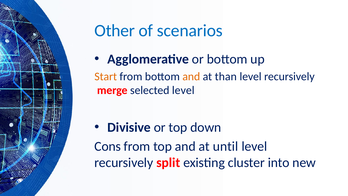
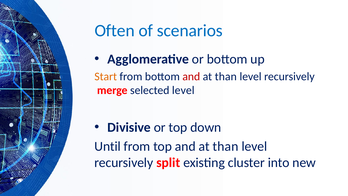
Other: Other -> Often
and at (191, 76) colour: orange -> red
Cons: Cons -> Until
top and at until: until -> than
